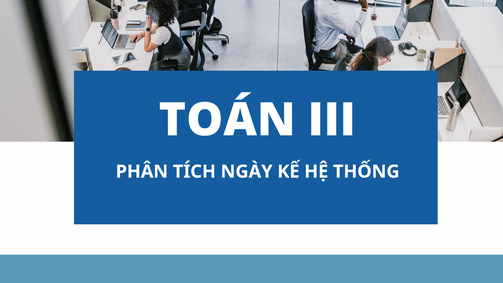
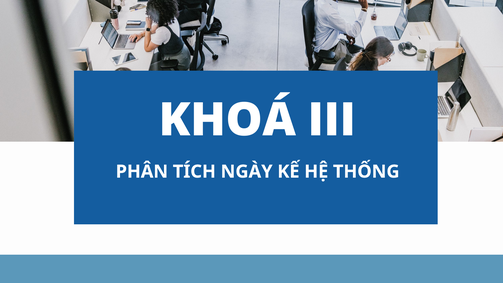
TOÁN: TOÁN -> KHOÁ
